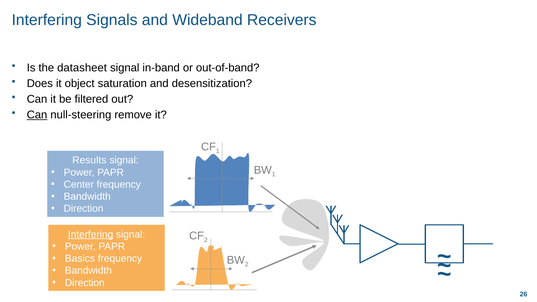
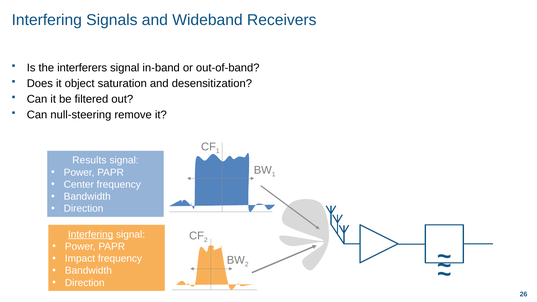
datasheet: datasheet -> interferers
Can at (37, 115) underline: present -> none
Basics: Basics -> Impact
